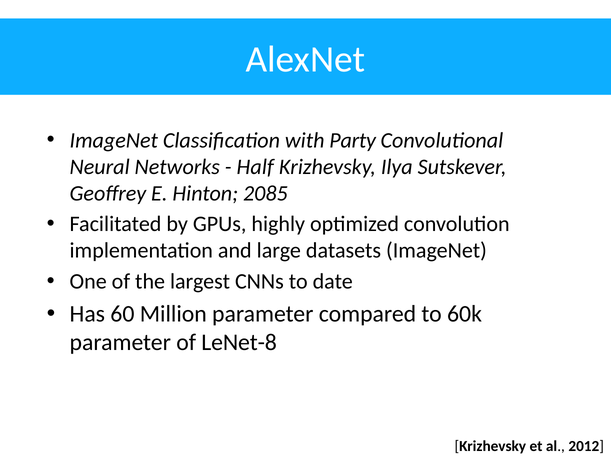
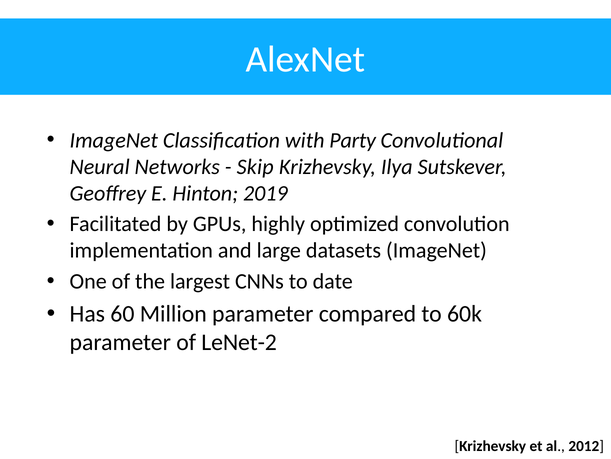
Half: Half -> Skip
2085: 2085 -> 2019
LeNet-8: LeNet-8 -> LeNet-2
